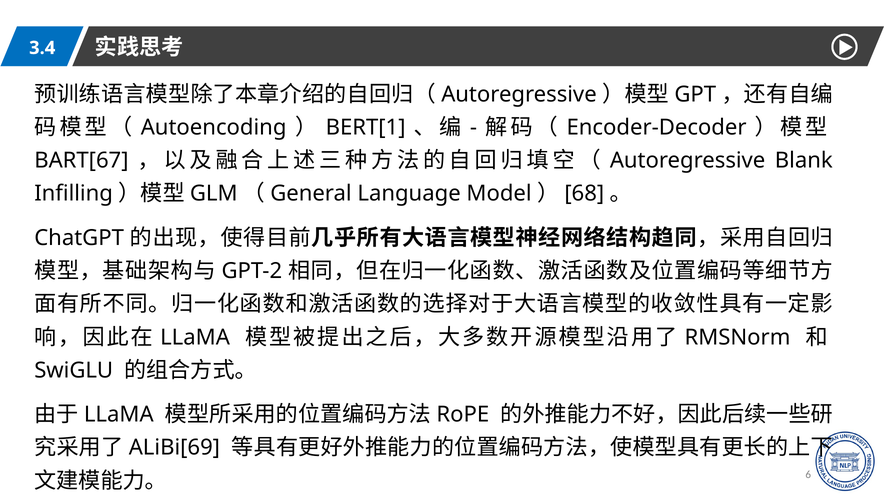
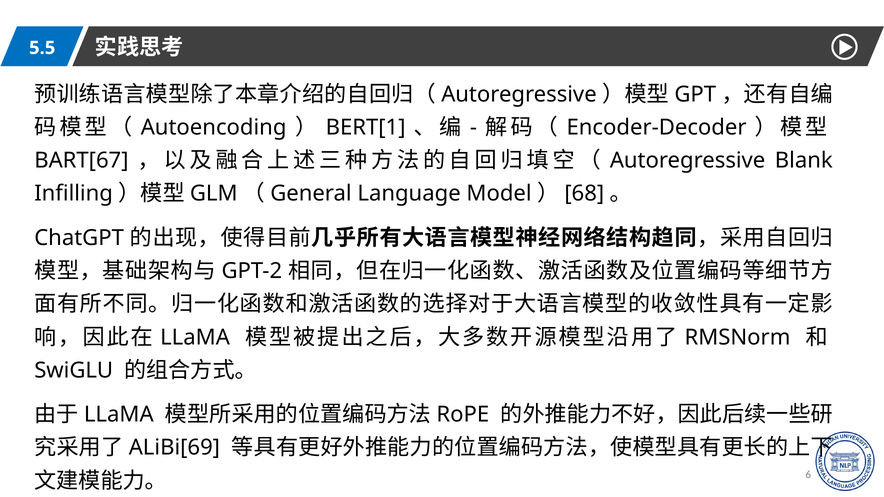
3.4: 3.4 -> 5.5
